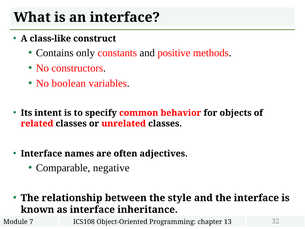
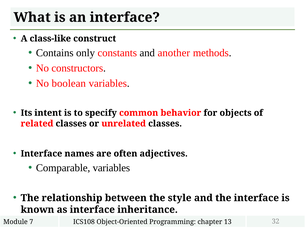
positive: positive -> another
Comparable negative: negative -> variables
